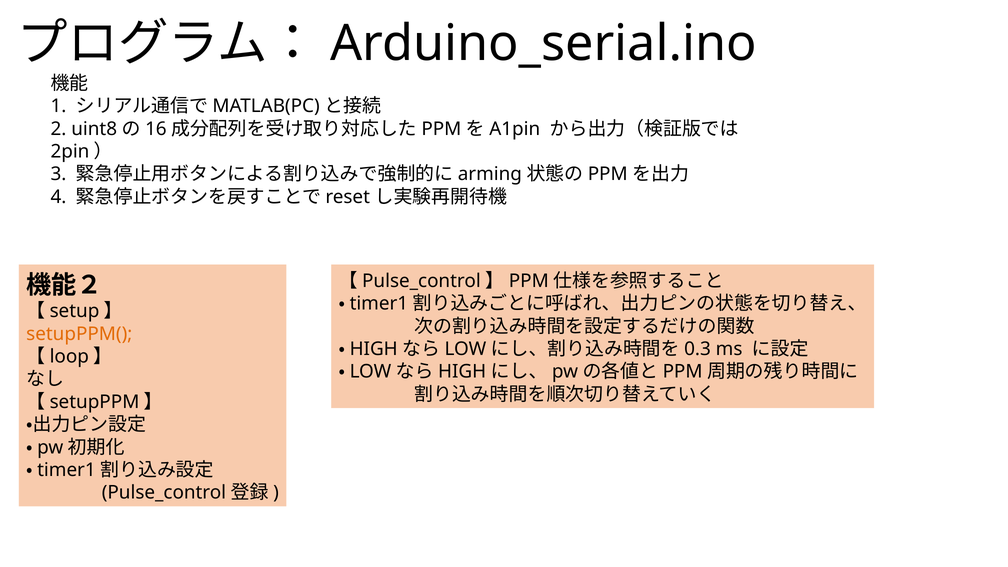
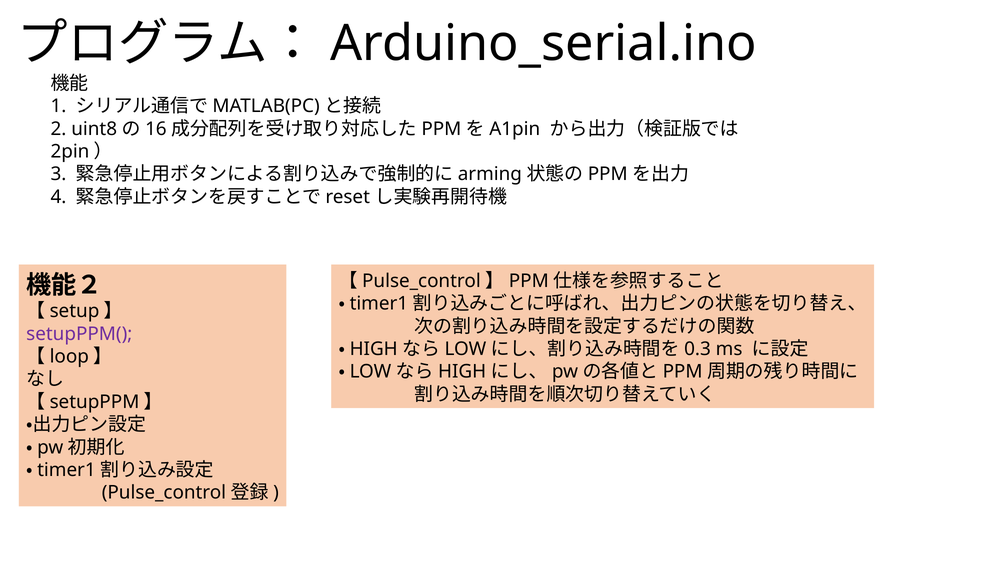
setupPPM( colour: orange -> purple
